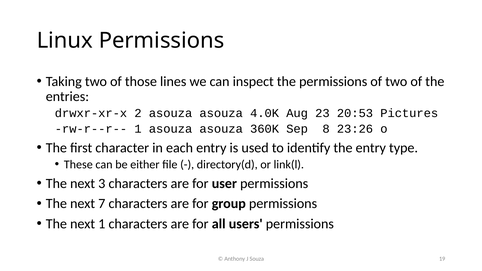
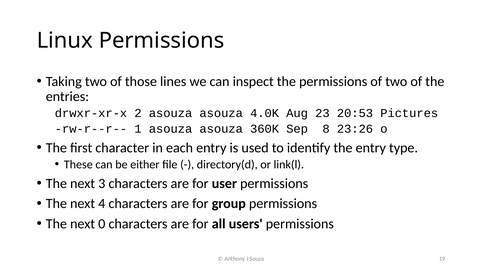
7: 7 -> 4
next 1: 1 -> 0
